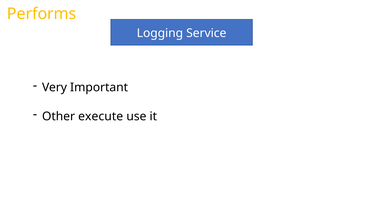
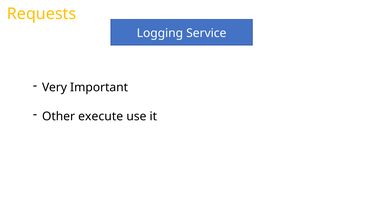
Performs: Performs -> Requests
